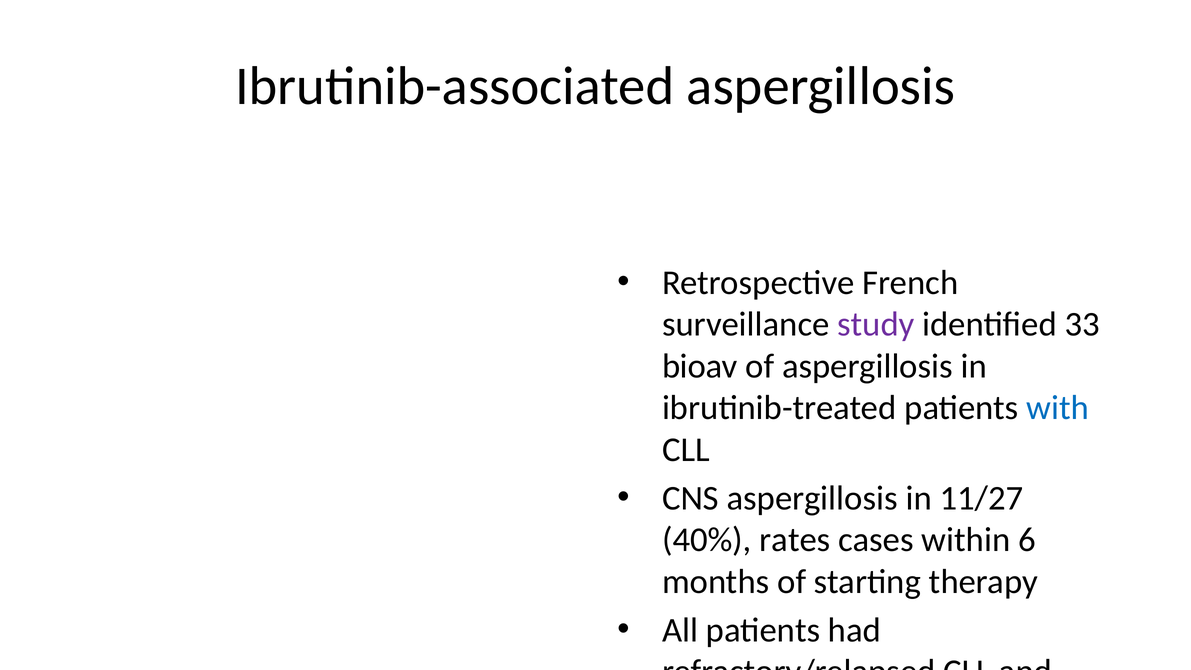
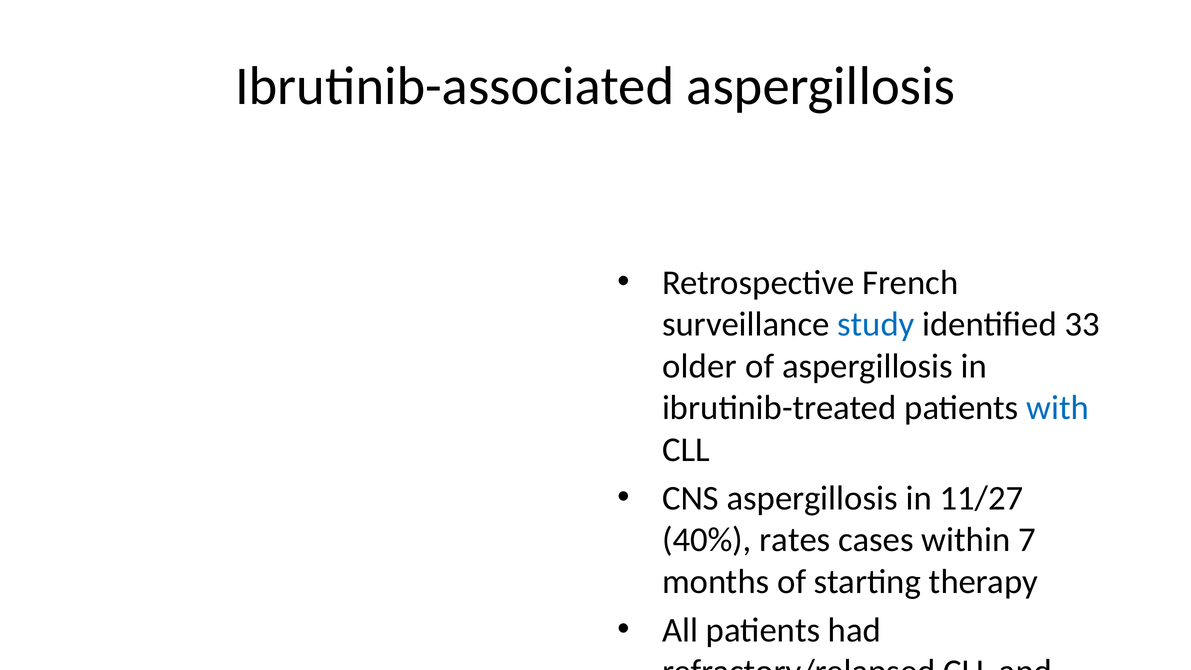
study colour: purple -> blue
bioav: bioav -> older
6: 6 -> 7
